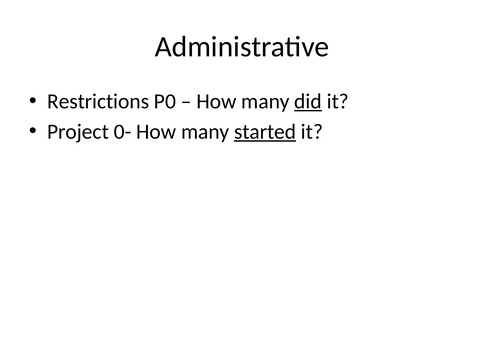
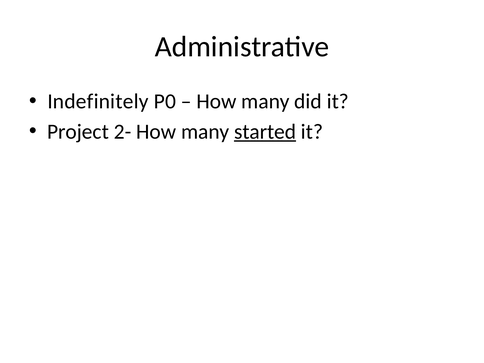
Restrictions: Restrictions -> Indefinitely
did underline: present -> none
0-: 0- -> 2-
